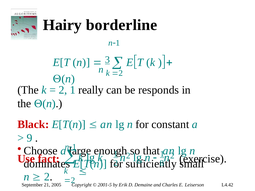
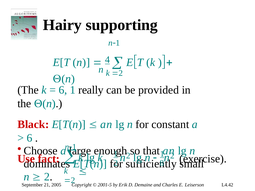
borderline: borderline -> supporting
3: 3 -> 4
2 at (63, 90): 2 -> 6
responds: responds -> provided
9 at (29, 138): 9 -> 6
